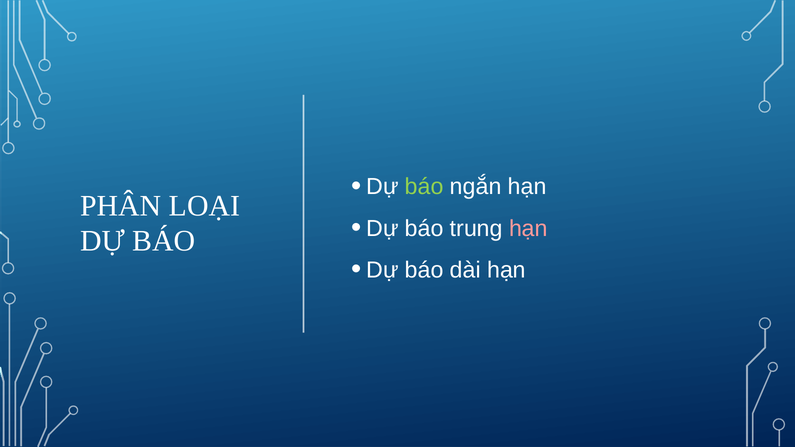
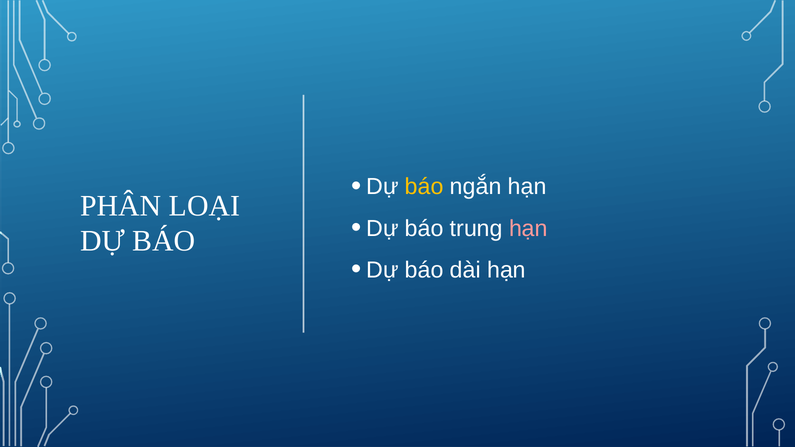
báo at (424, 187) colour: light green -> yellow
